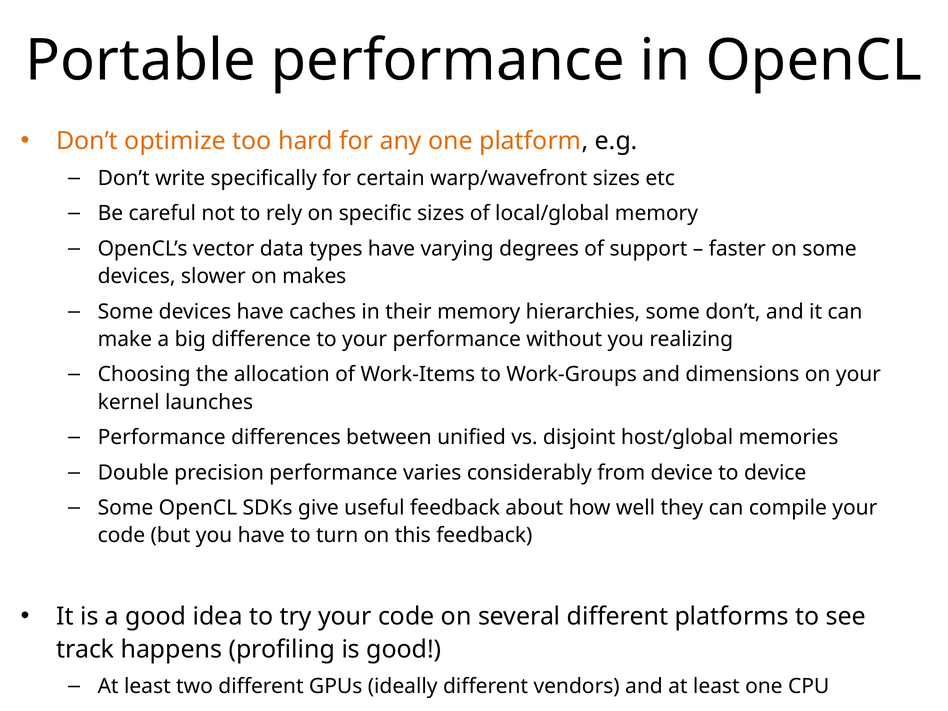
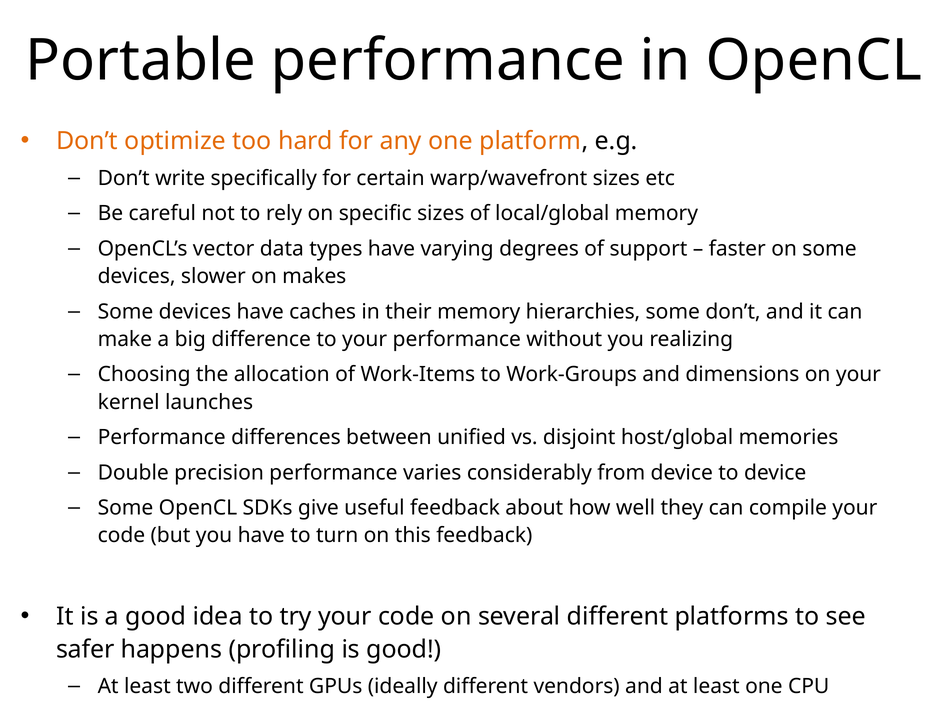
track: track -> safer
